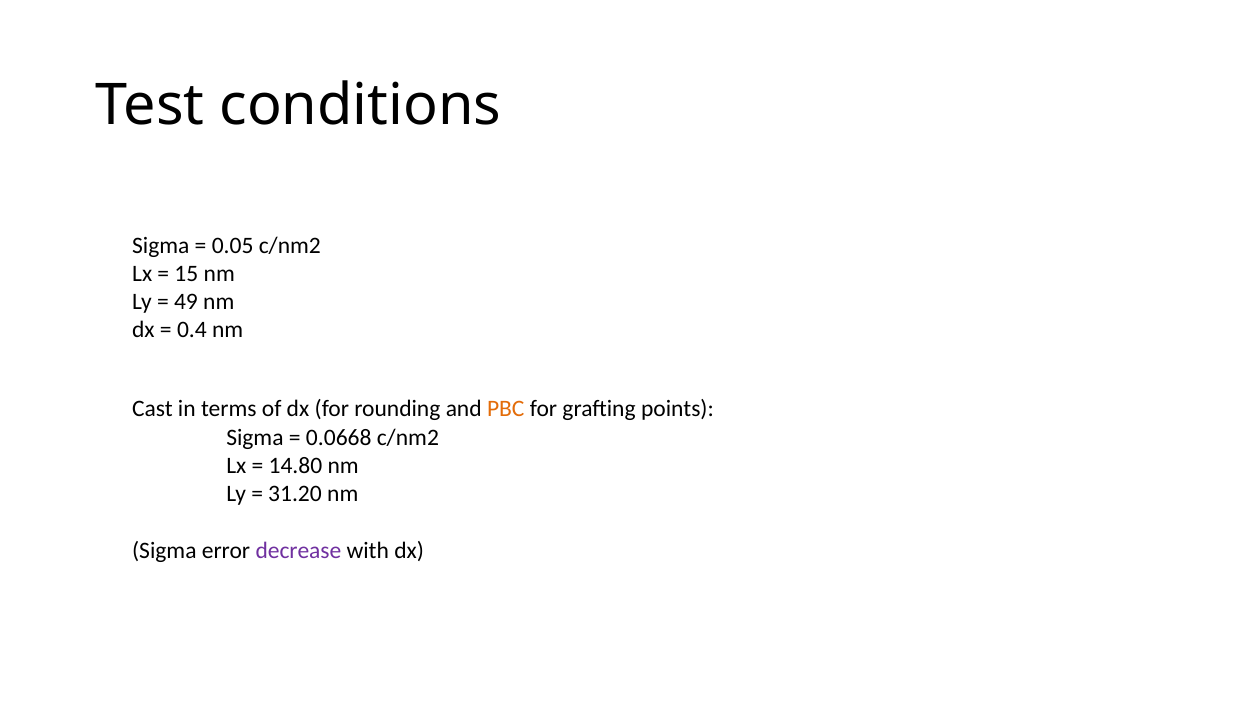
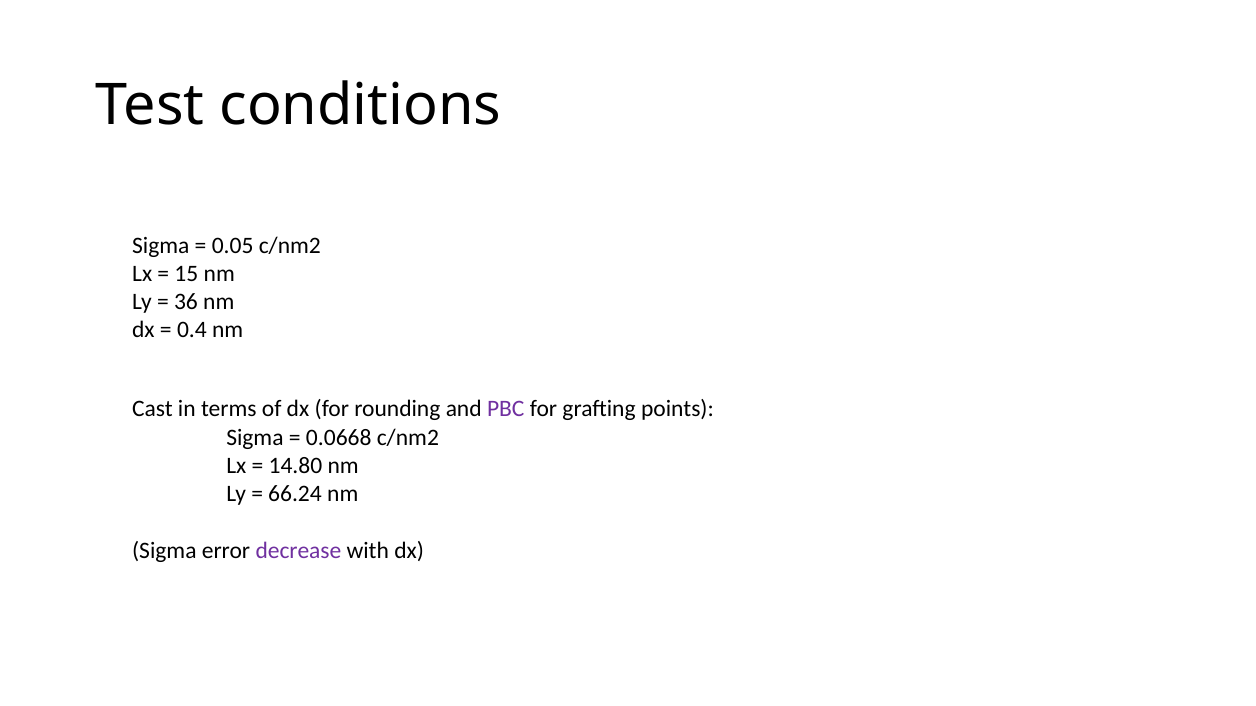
49: 49 -> 36
PBC colour: orange -> purple
31.20: 31.20 -> 66.24
